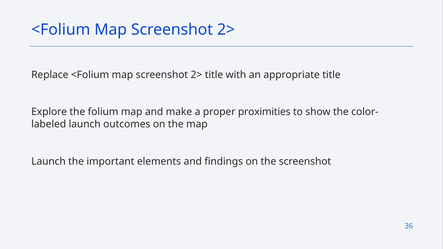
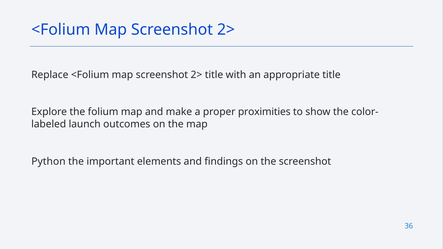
Launch at (49, 161): Launch -> Python
